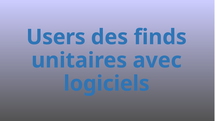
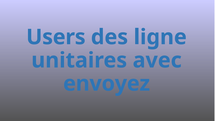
finds: finds -> ligne
logiciels: logiciels -> envoyez
